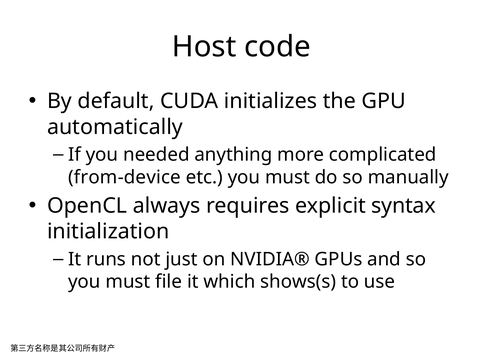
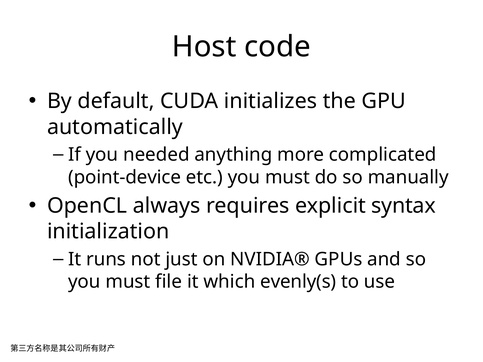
from-device: from-device -> point-device
shows(s: shows(s -> evenly(s
